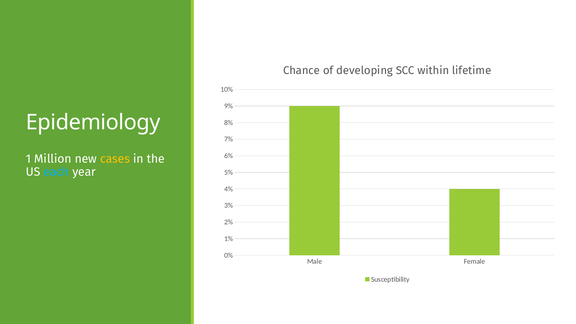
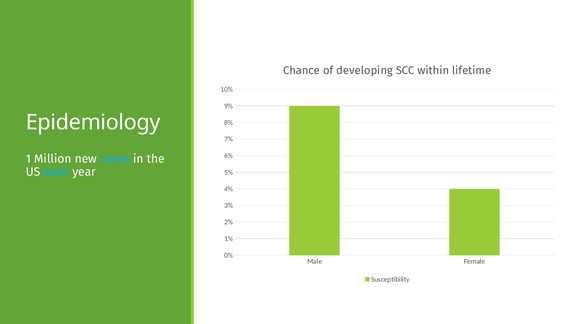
cases colour: yellow -> light blue
